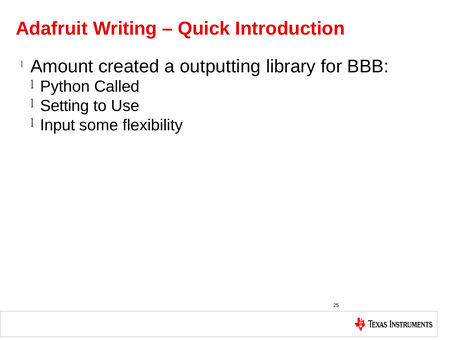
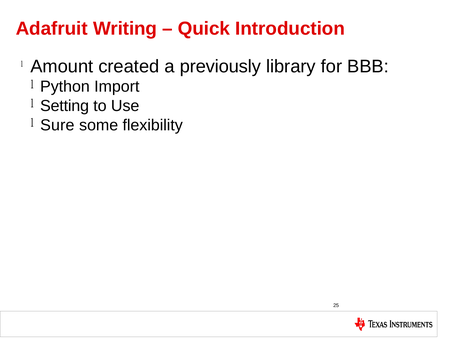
outputting: outputting -> previously
Called: Called -> Import
Input: Input -> Sure
